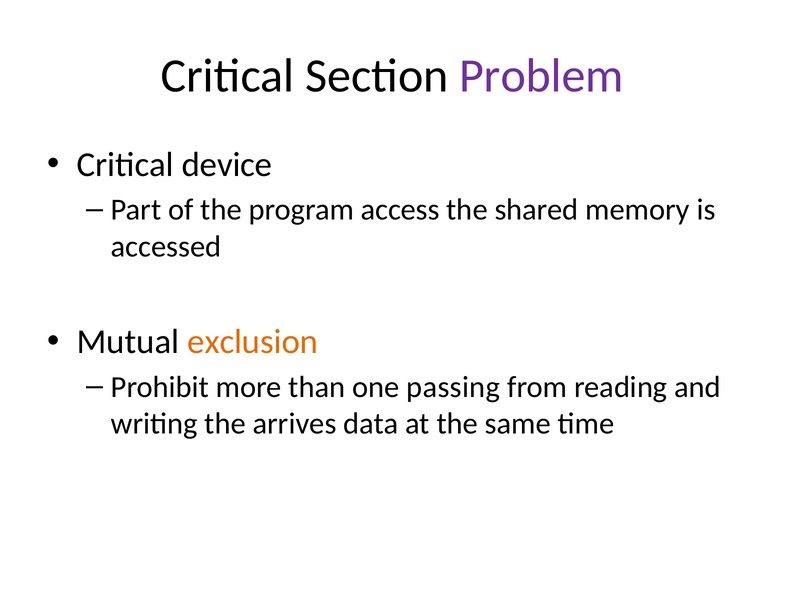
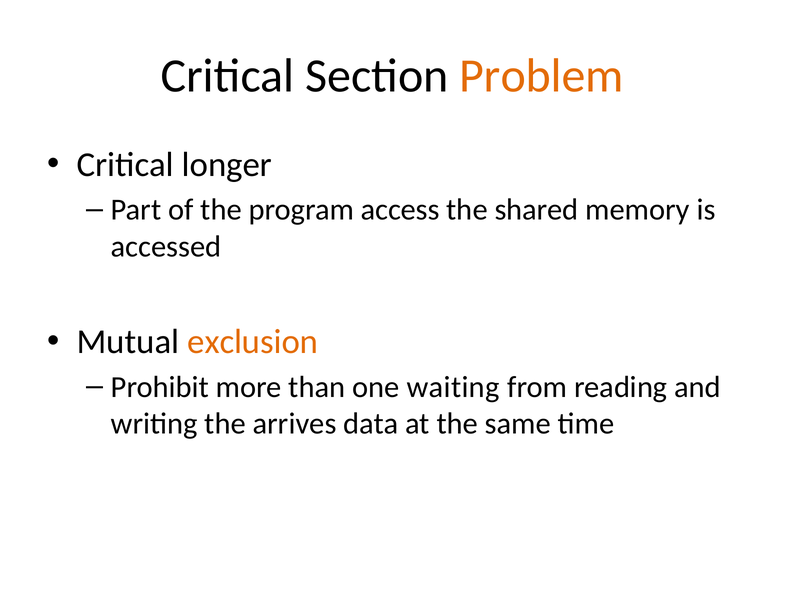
Problem colour: purple -> orange
device: device -> longer
passing: passing -> waiting
